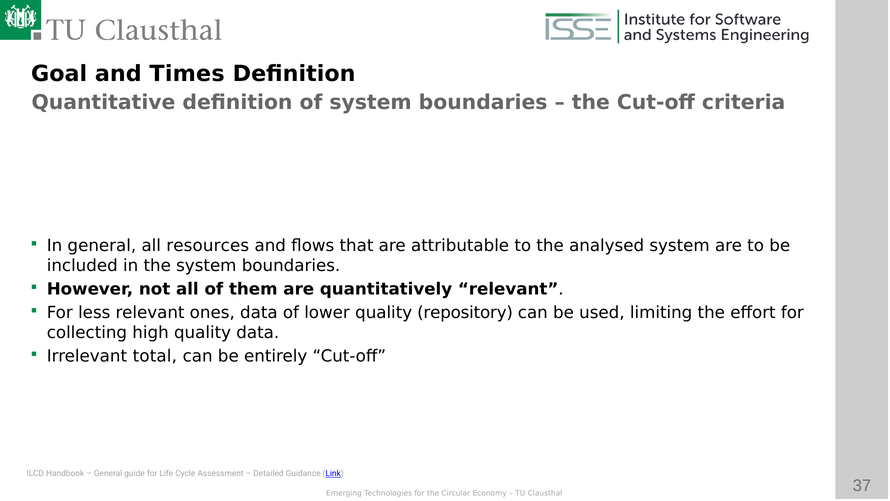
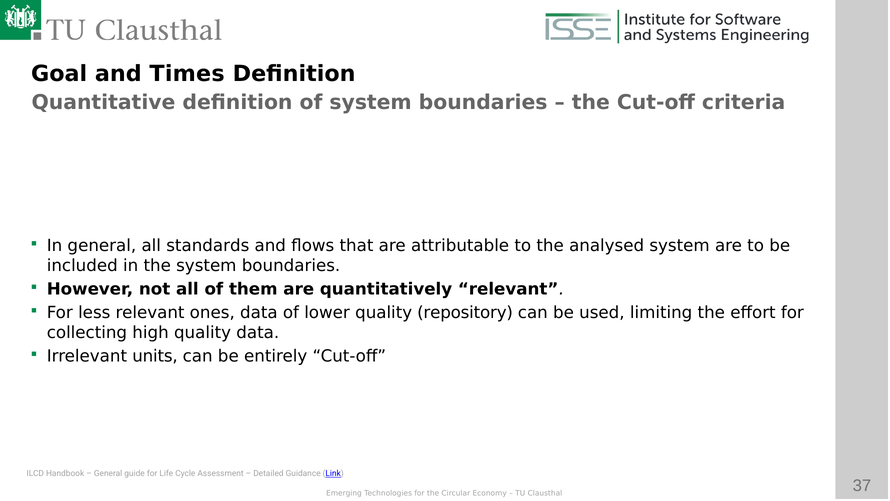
resources: resources -> standards
total: total -> units
